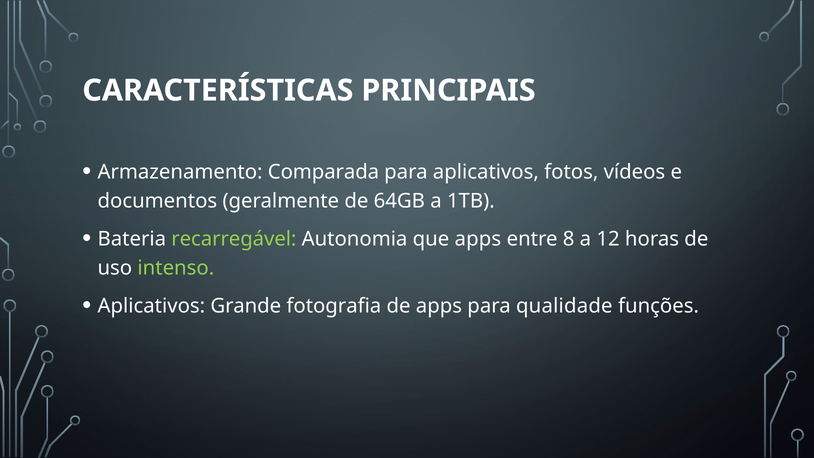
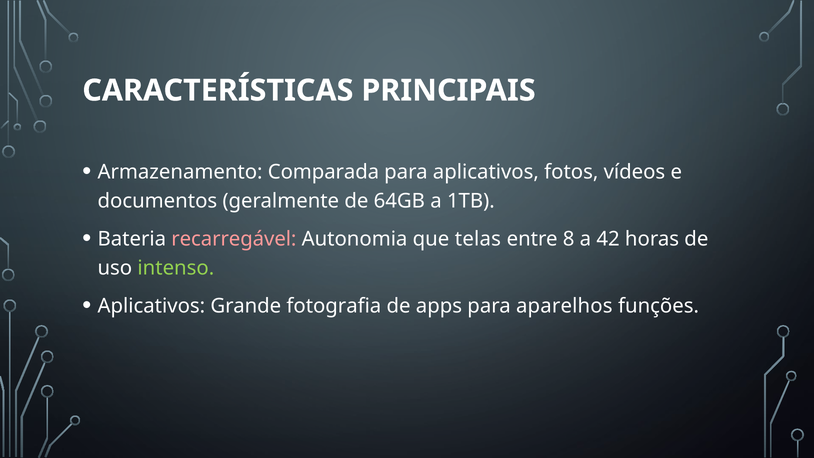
recarregável colour: light green -> pink
que apps: apps -> telas
12: 12 -> 42
qualidade: qualidade -> aparelhos
